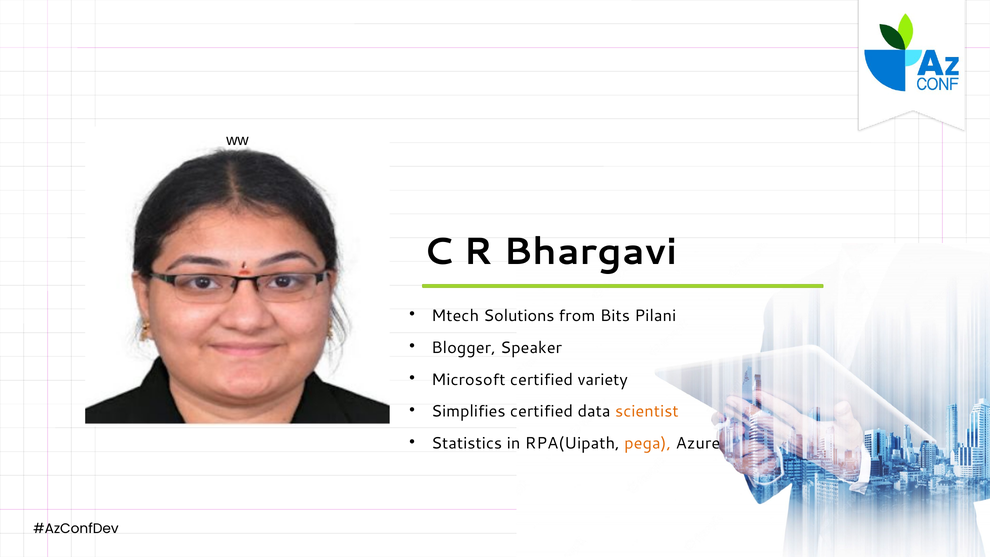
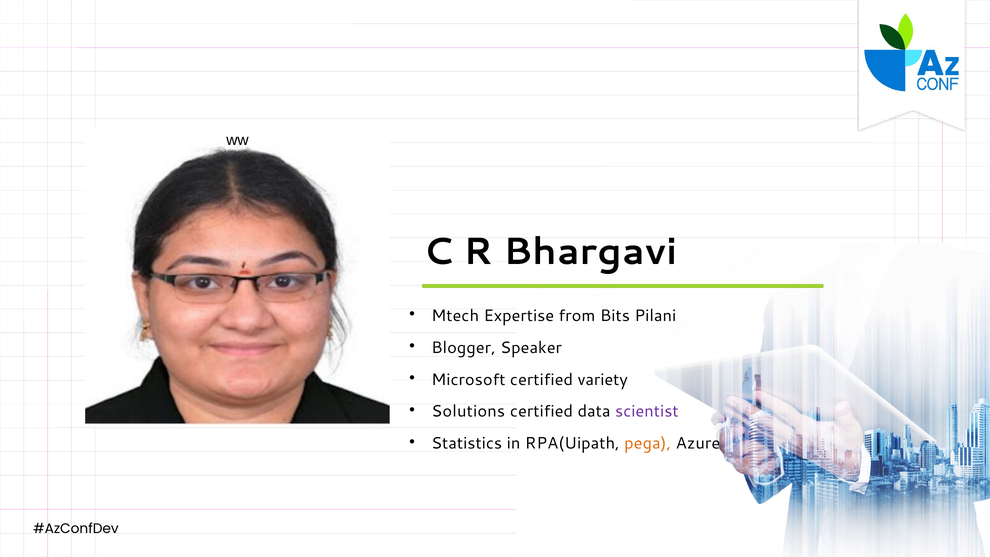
Solutions: Solutions -> Expertise
Simplifies: Simplifies -> Solutions
scientist colour: orange -> purple
